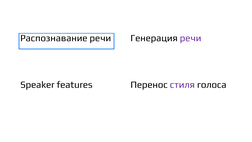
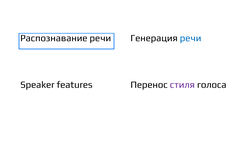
речи at (191, 38) colour: purple -> blue
